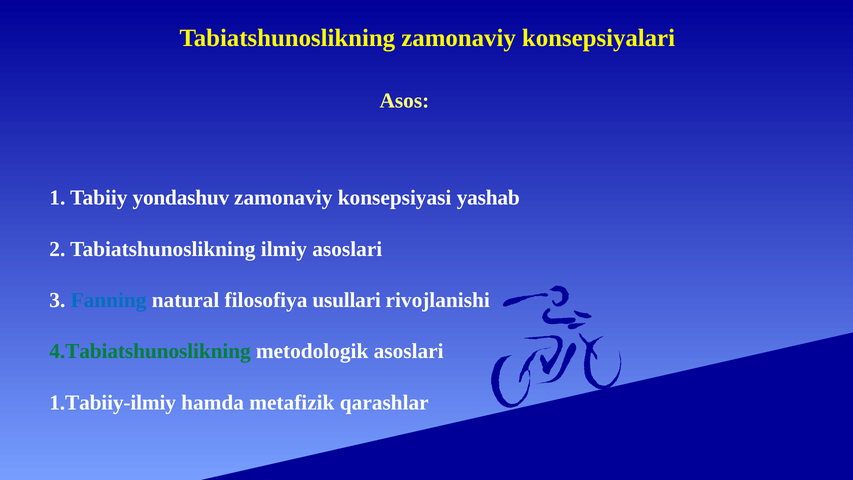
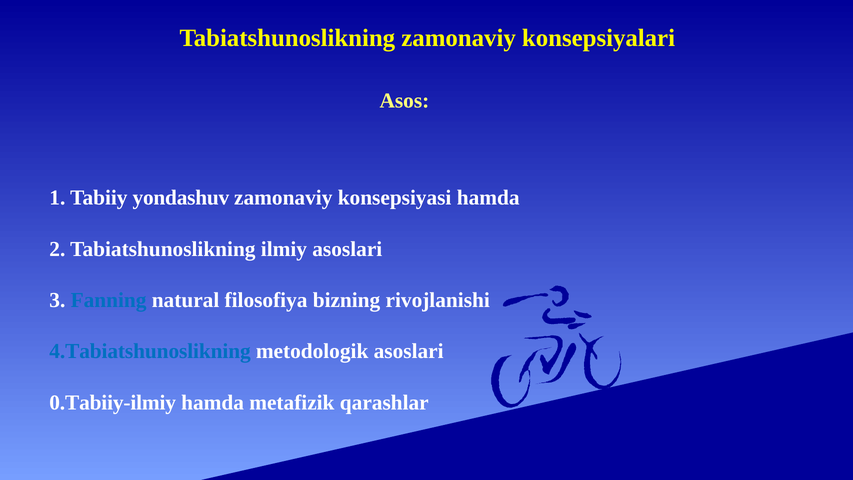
konsepsiyasi yashab: yashab -> hamda
usullari: usullari -> bizning
4.Tabiatshunoslikning colour: green -> blue
1.Tabiiy-ilmiy: 1.Tabiiy-ilmiy -> 0.Tabiiy-ilmiy
